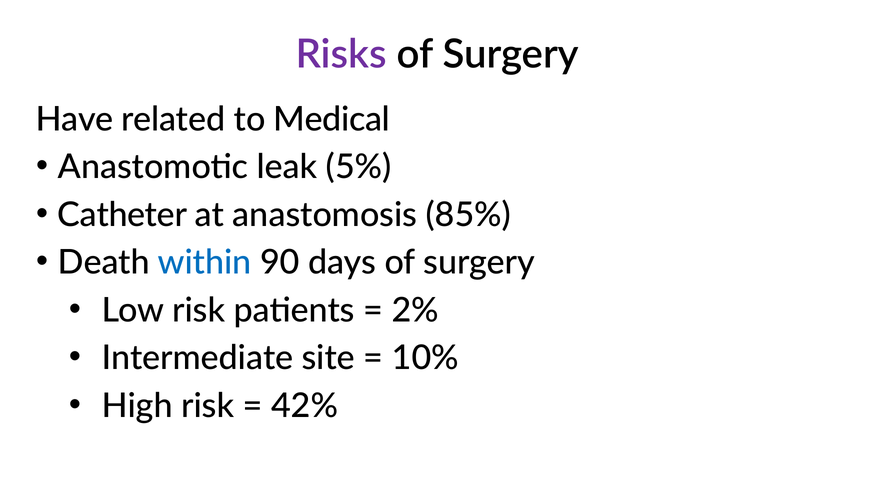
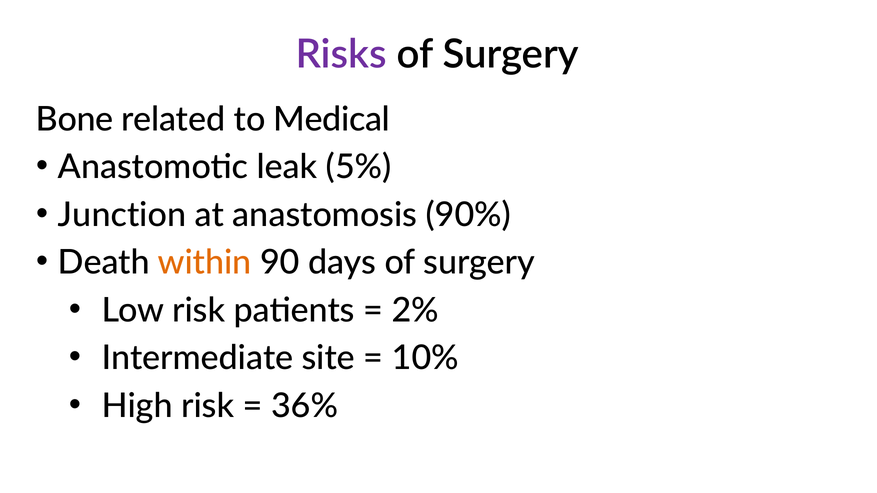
Have: Have -> Bone
Catheter: Catheter -> Junction
85%: 85% -> 90%
within colour: blue -> orange
42%: 42% -> 36%
